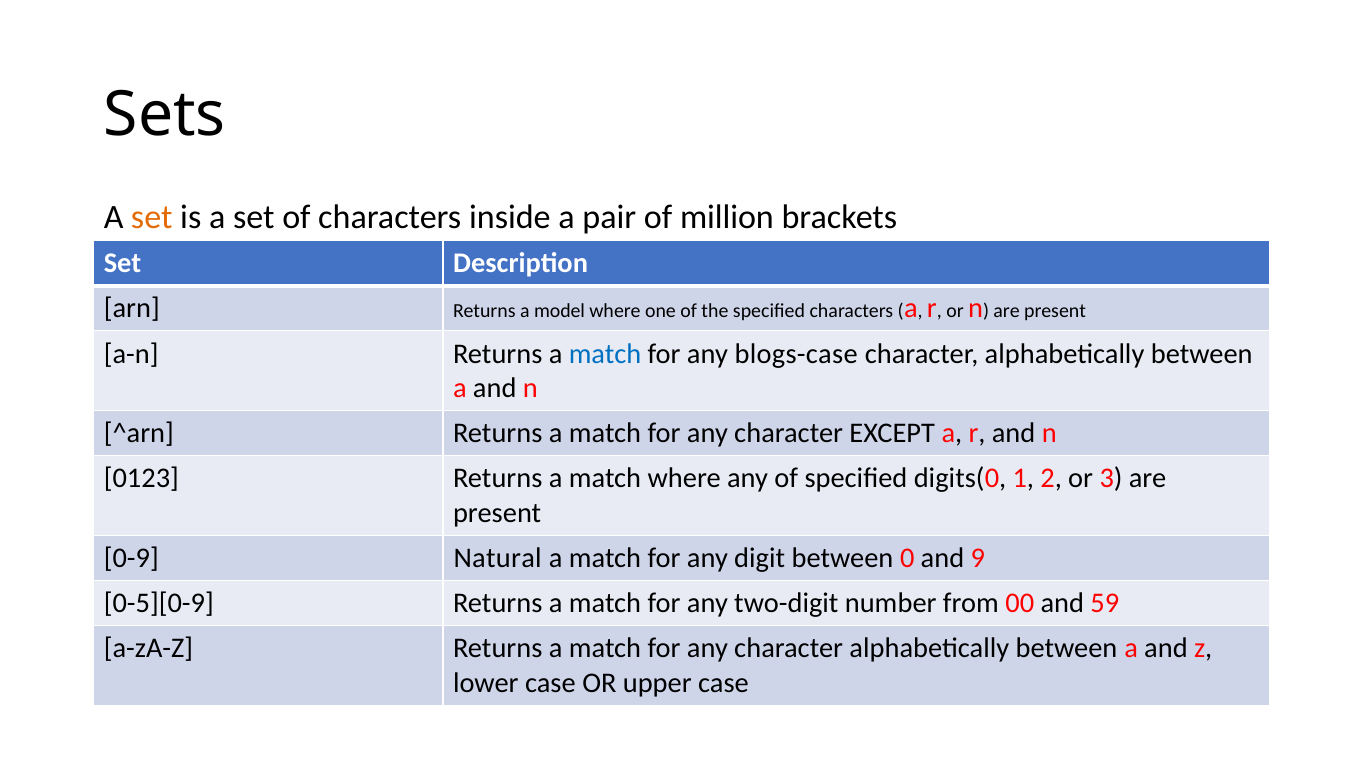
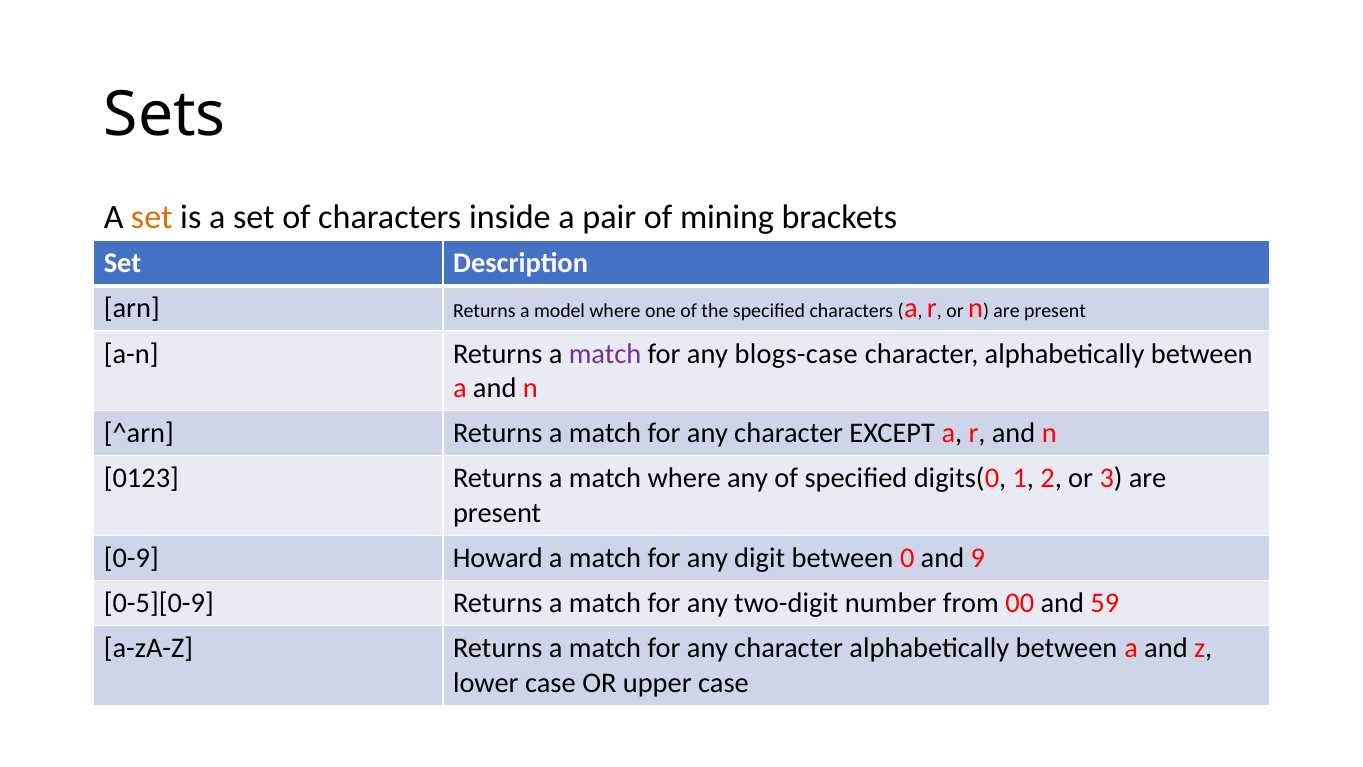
million: million -> mining
match at (605, 354) colour: blue -> purple
Natural: Natural -> Howard
